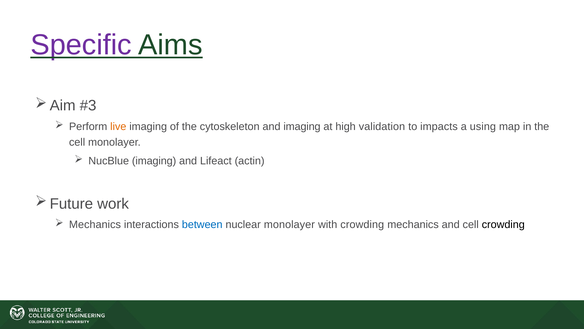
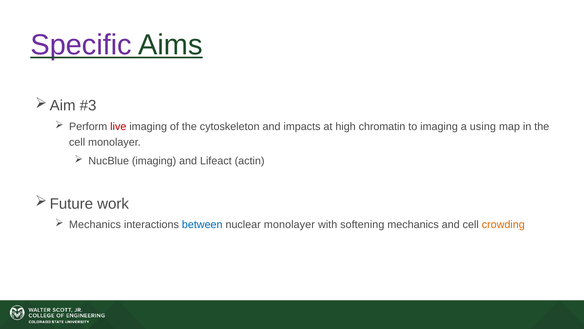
live colour: orange -> red
and imaging: imaging -> impacts
validation: validation -> chromatin
to impacts: impacts -> imaging
with crowding: crowding -> softening
crowding at (503, 224) colour: black -> orange
